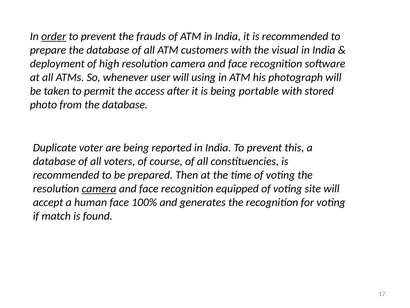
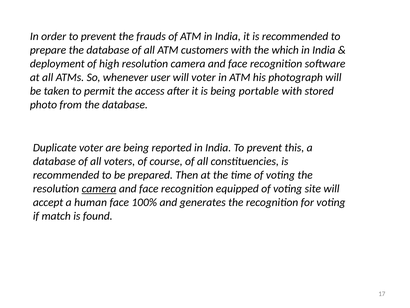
order underline: present -> none
visual: visual -> which
will using: using -> voter
